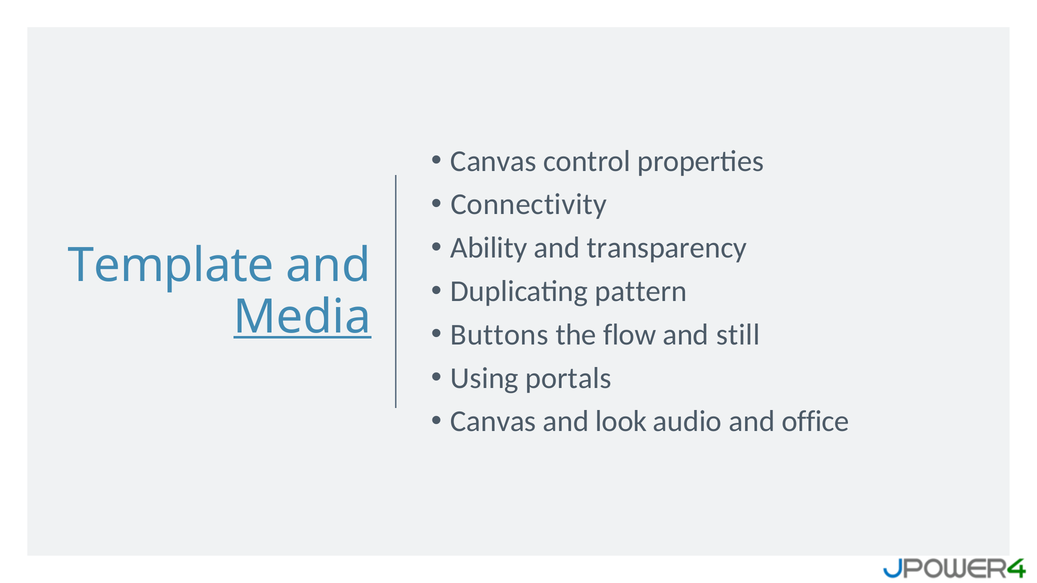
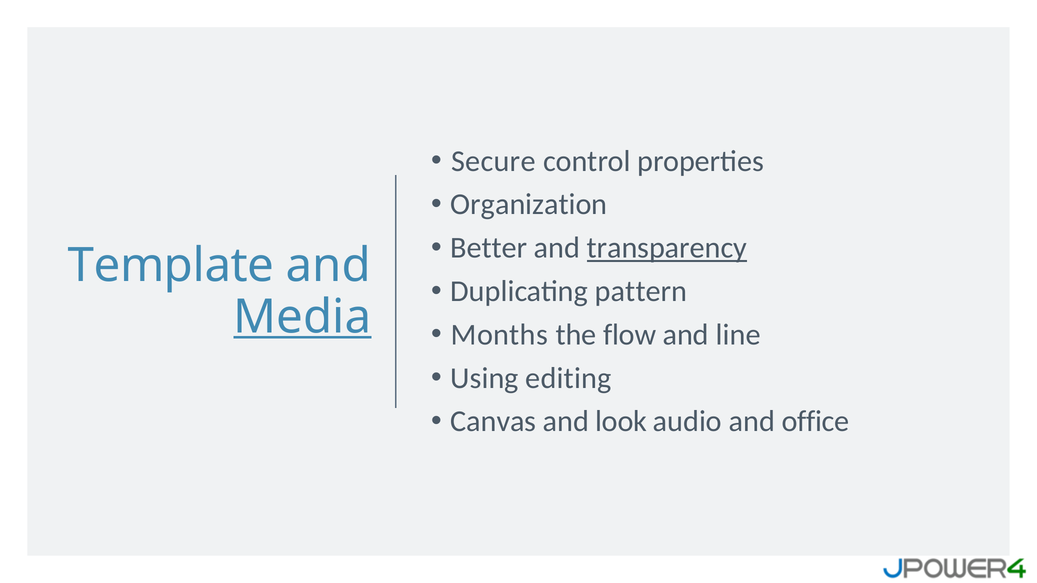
Canvas at (494, 161): Canvas -> Secure
Connectivity: Connectivity -> Organization
Ability: Ability -> Better
transparency underline: none -> present
Buttons: Buttons -> Months
still: still -> line
portals: portals -> editing
